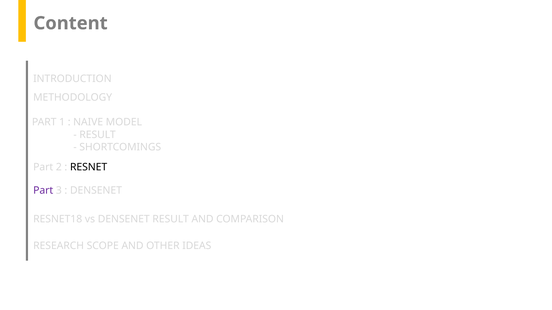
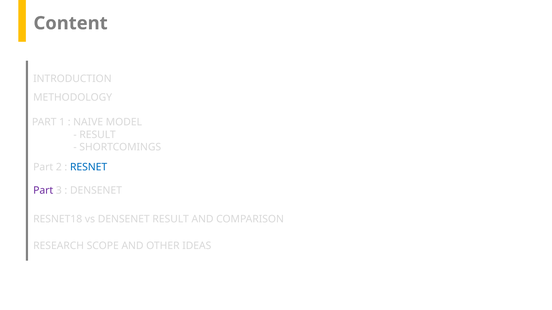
RESNET colour: black -> blue
